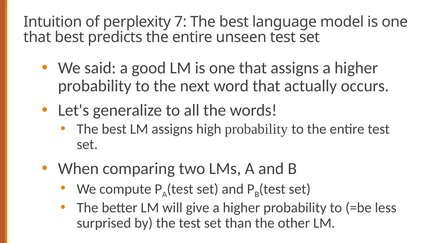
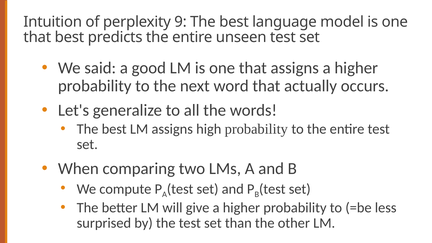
7: 7 -> 9
